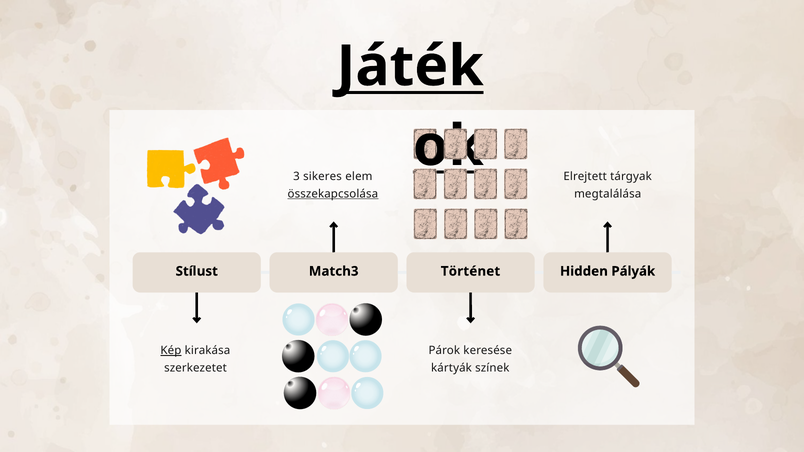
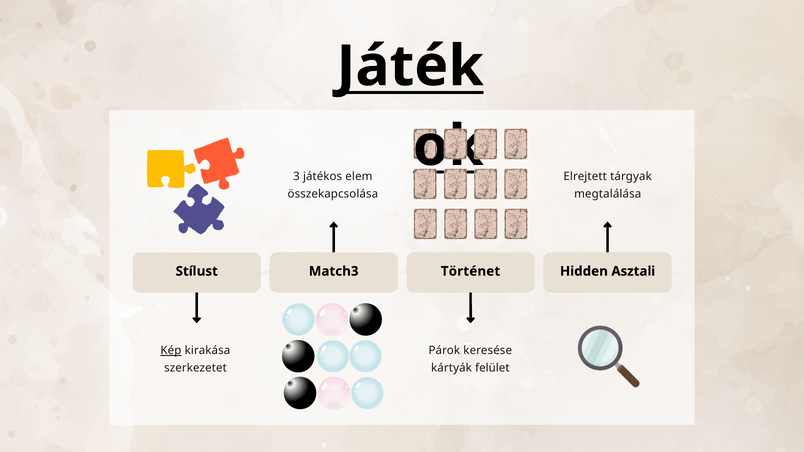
sikeres: sikeres -> játékos
összekapcsolása underline: present -> none
Pályák: Pályák -> Asztali
színek: színek -> felület
